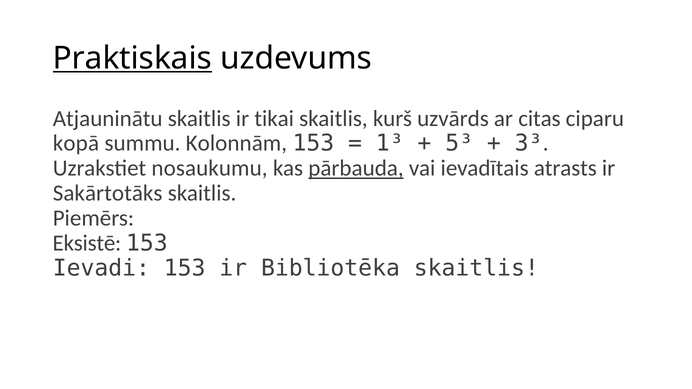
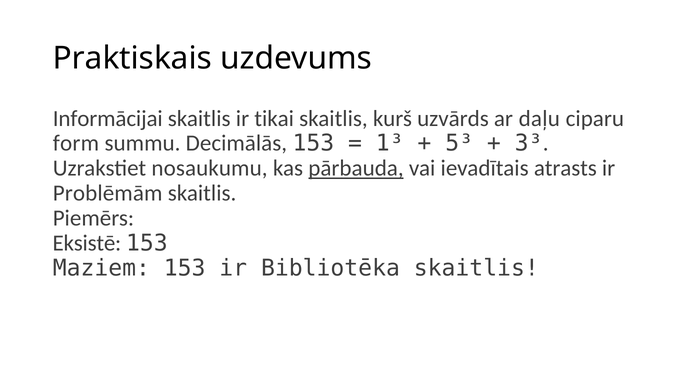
Praktiskais underline: present -> none
Atjauninātu: Atjauninātu -> Informācijai
citas: citas -> daļu
kopā: kopā -> form
Kolonnām: Kolonnām -> Decimālās
Sakārtotāks: Sakārtotāks -> Problēmām
Ievadi: Ievadi -> Maziem
